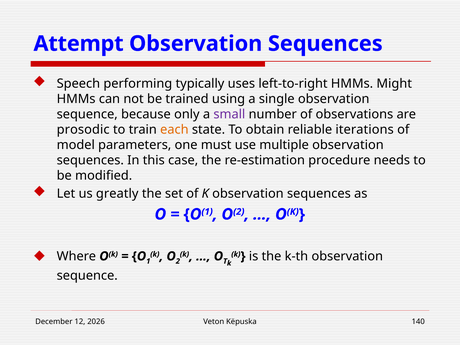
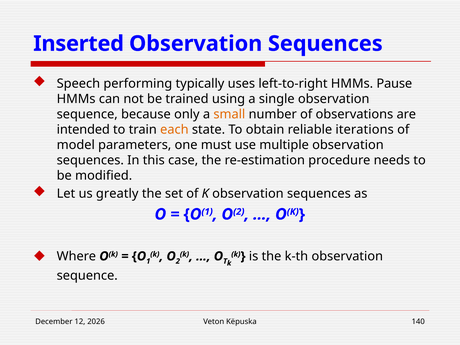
Attempt: Attempt -> Inserted
Might: Might -> Pause
small colour: purple -> orange
prosodic: prosodic -> intended
